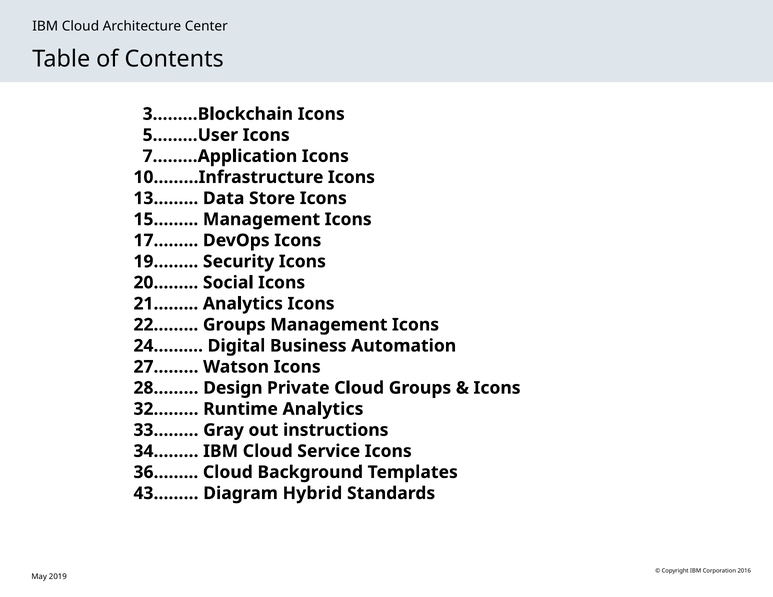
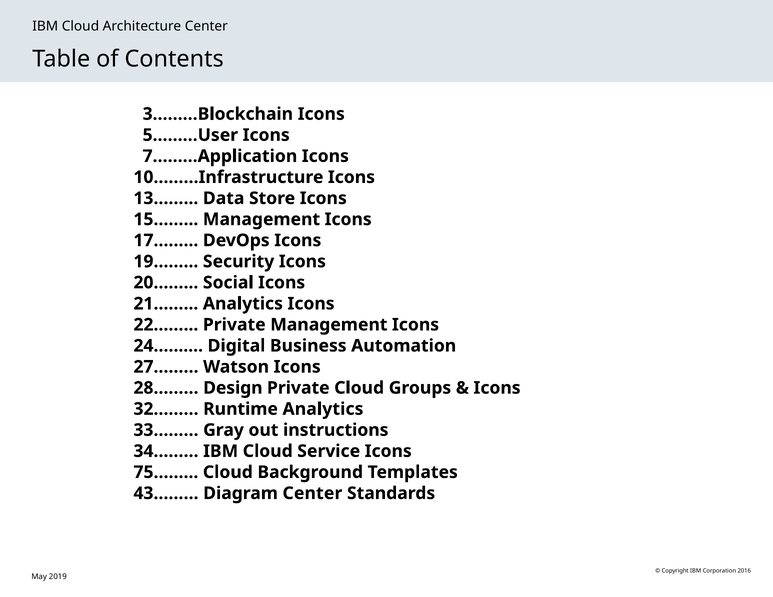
22…… Groups: Groups -> Private
36……: 36…… -> 75……
Diagram Hybrid: Hybrid -> Center
